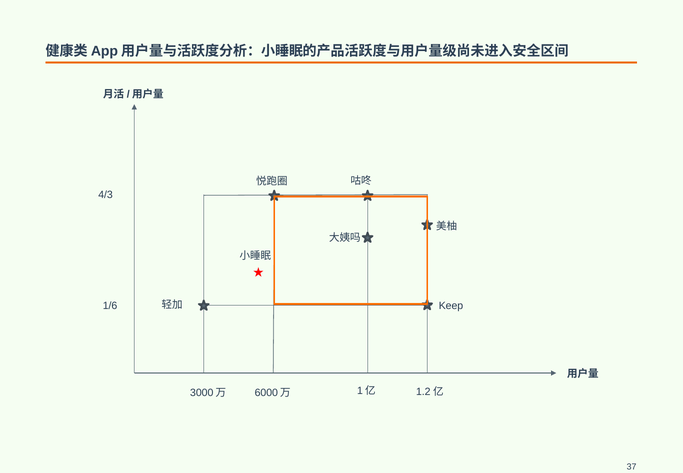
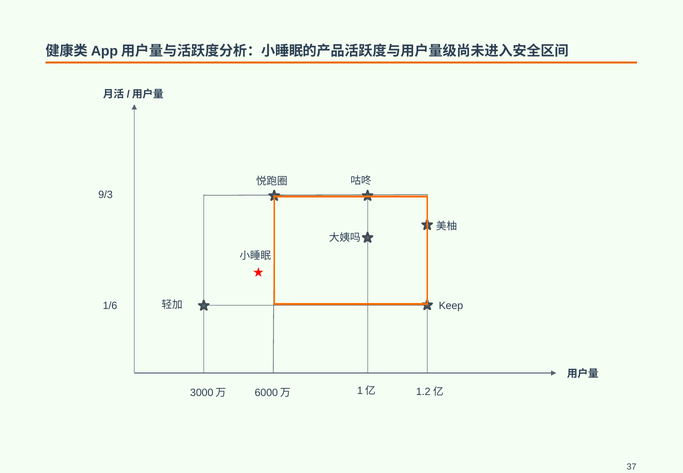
4/3: 4/3 -> 9/3
